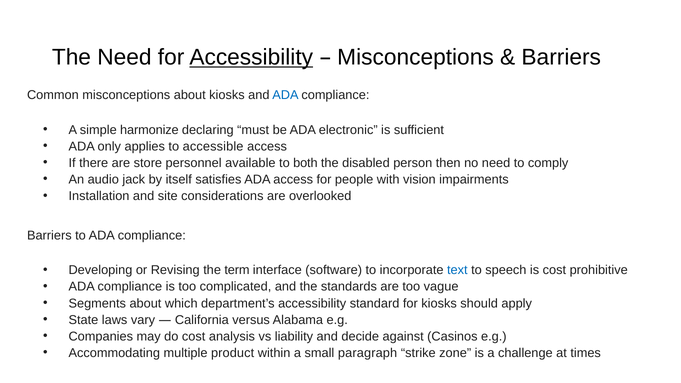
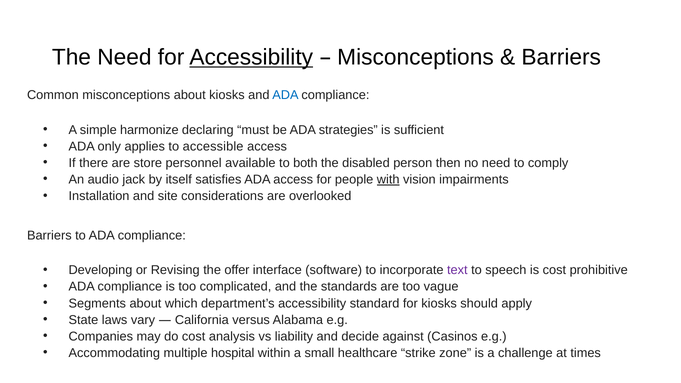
electronic: electronic -> strategies
with underline: none -> present
term: term -> offer
text colour: blue -> purple
product: product -> hospital
paragraph: paragraph -> healthcare
